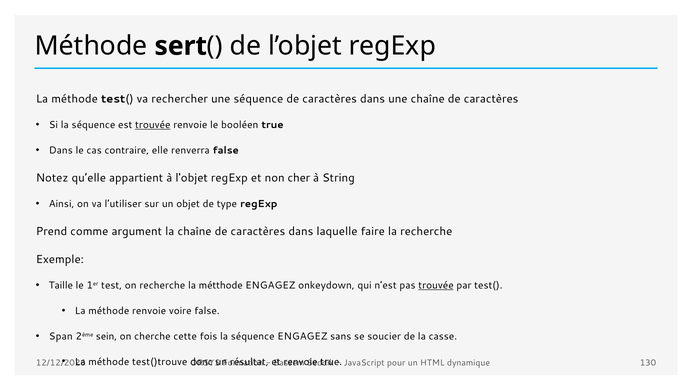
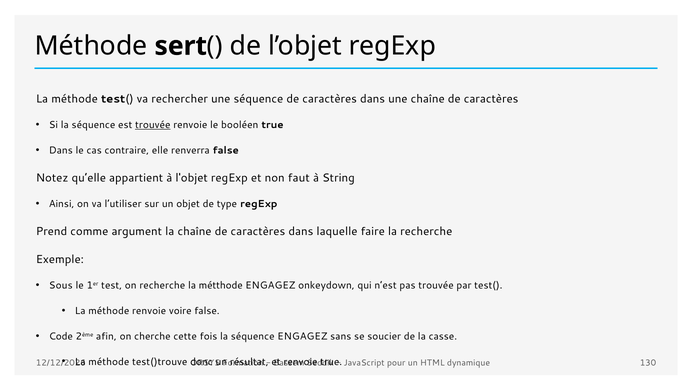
cher: cher -> faut
Taille: Taille -> Sous
trouvée at (436, 285) underline: present -> none
Span: Span -> Code
sein: sein -> afin
